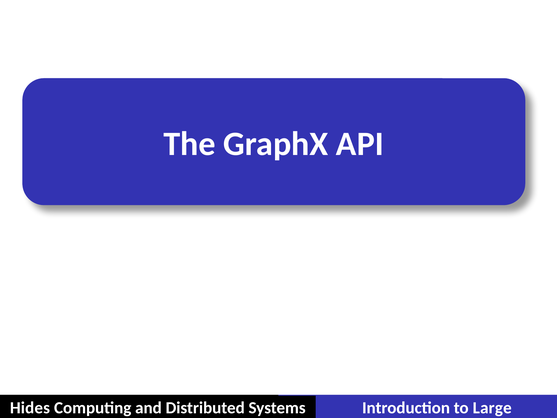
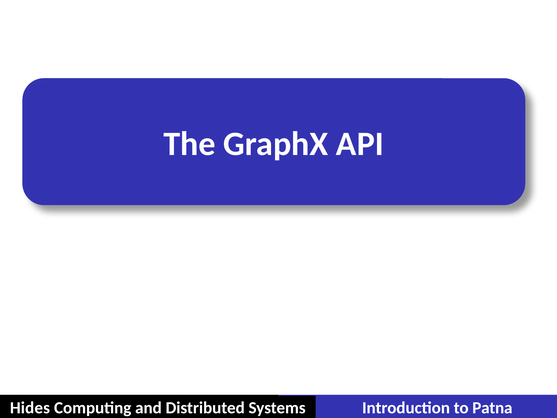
Large: Large -> Patna
